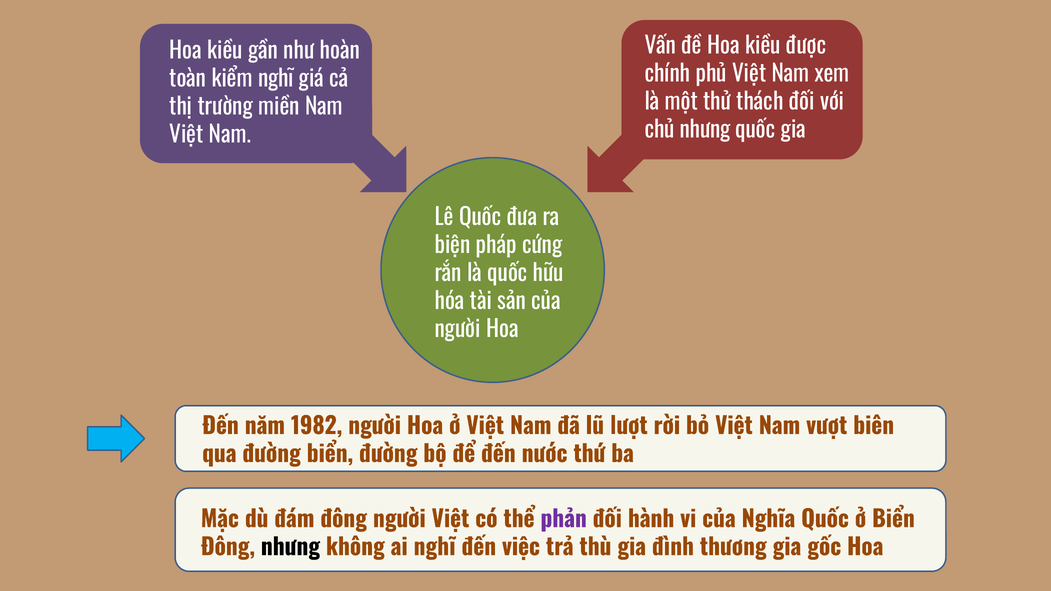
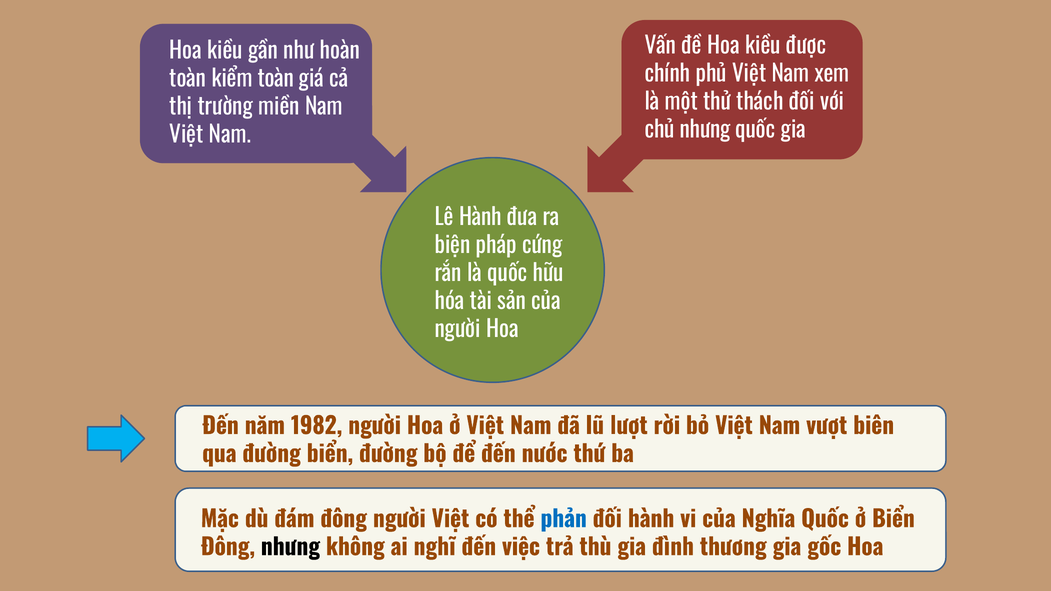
kiểm nghĩ: nghĩ -> toàn
Lê Quốc: Quốc -> Hành
phản colour: purple -> blue
